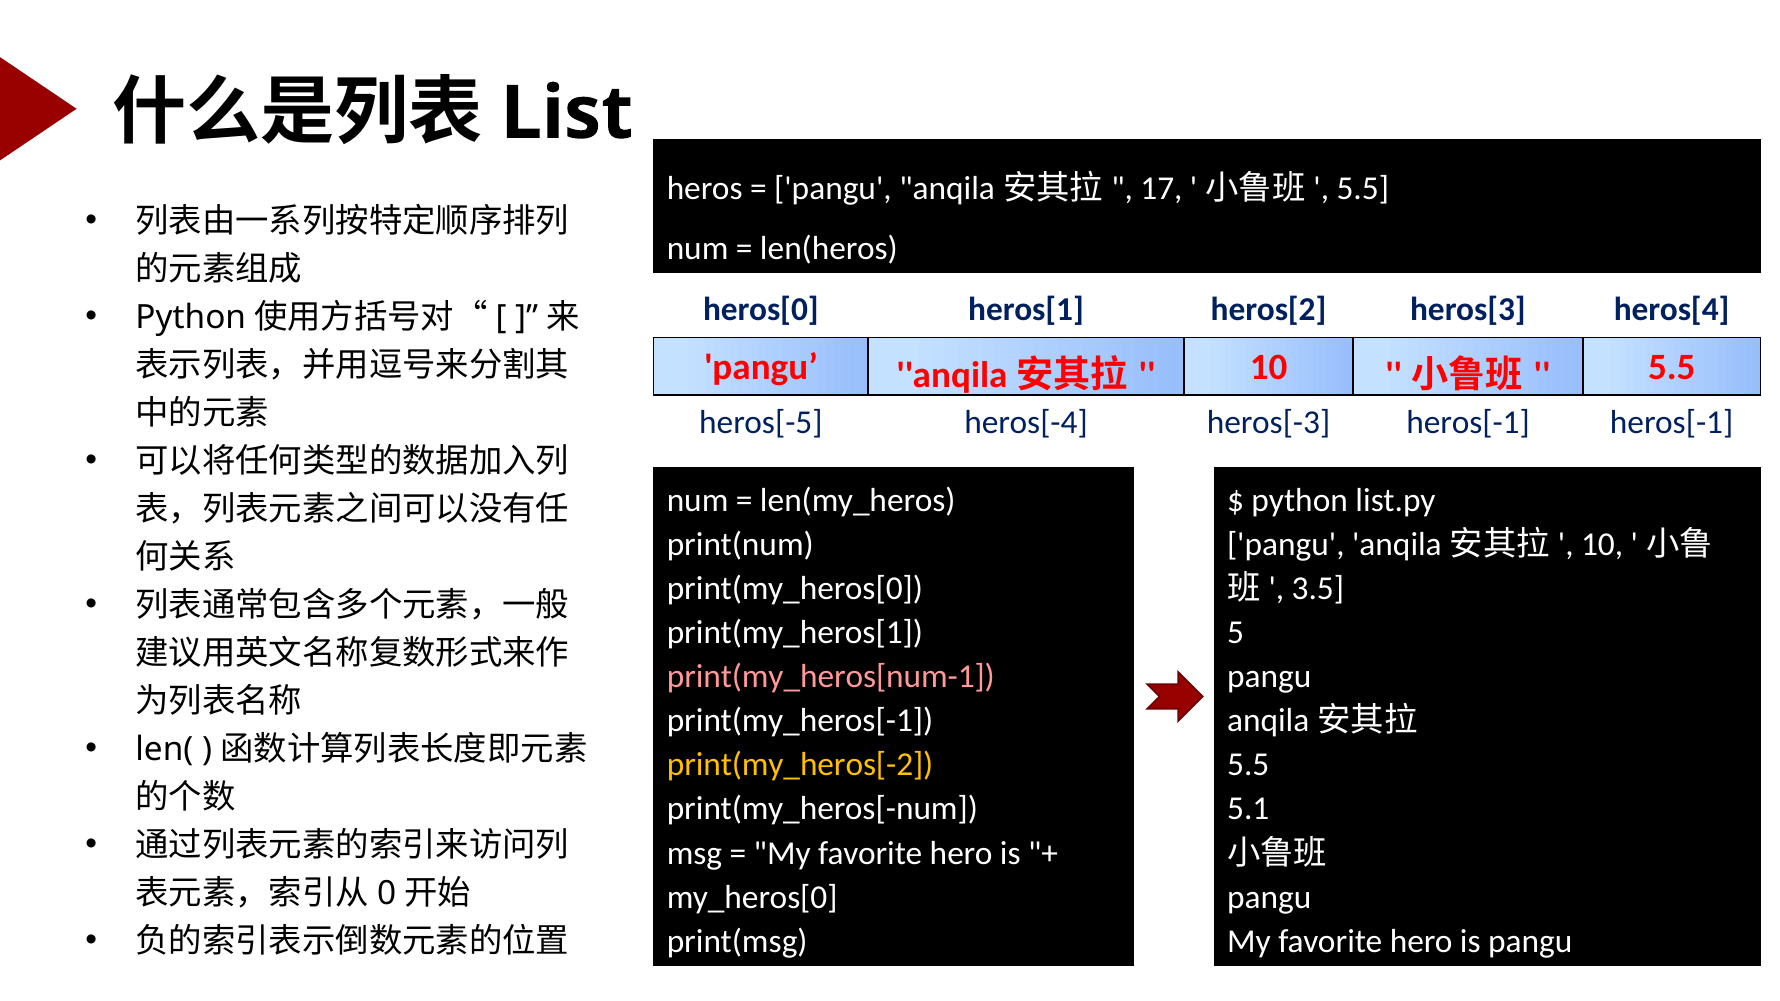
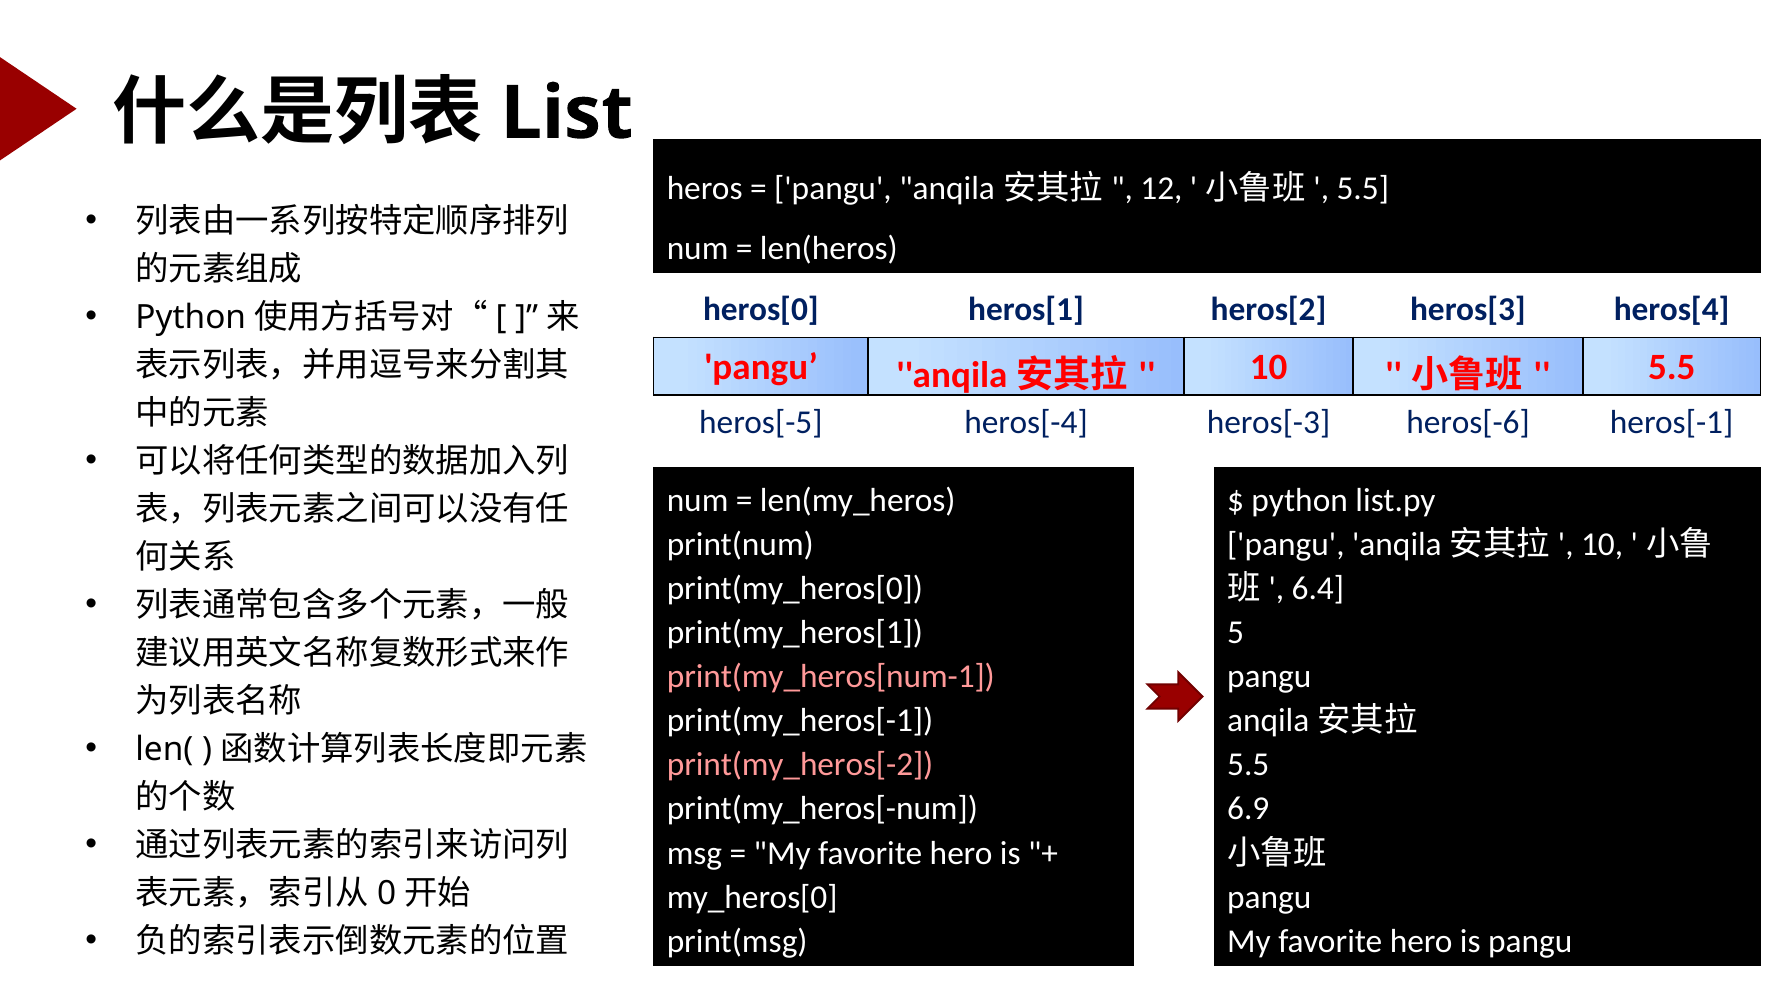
17: 17 -> 12
heros[-3 heros[-1: heros[-1 -> heros[-6
3.5: 3.5 -> 6.4
print(my_heros[-2 colour: yellow -> pink
5.1: 5.1 -> 6.9
